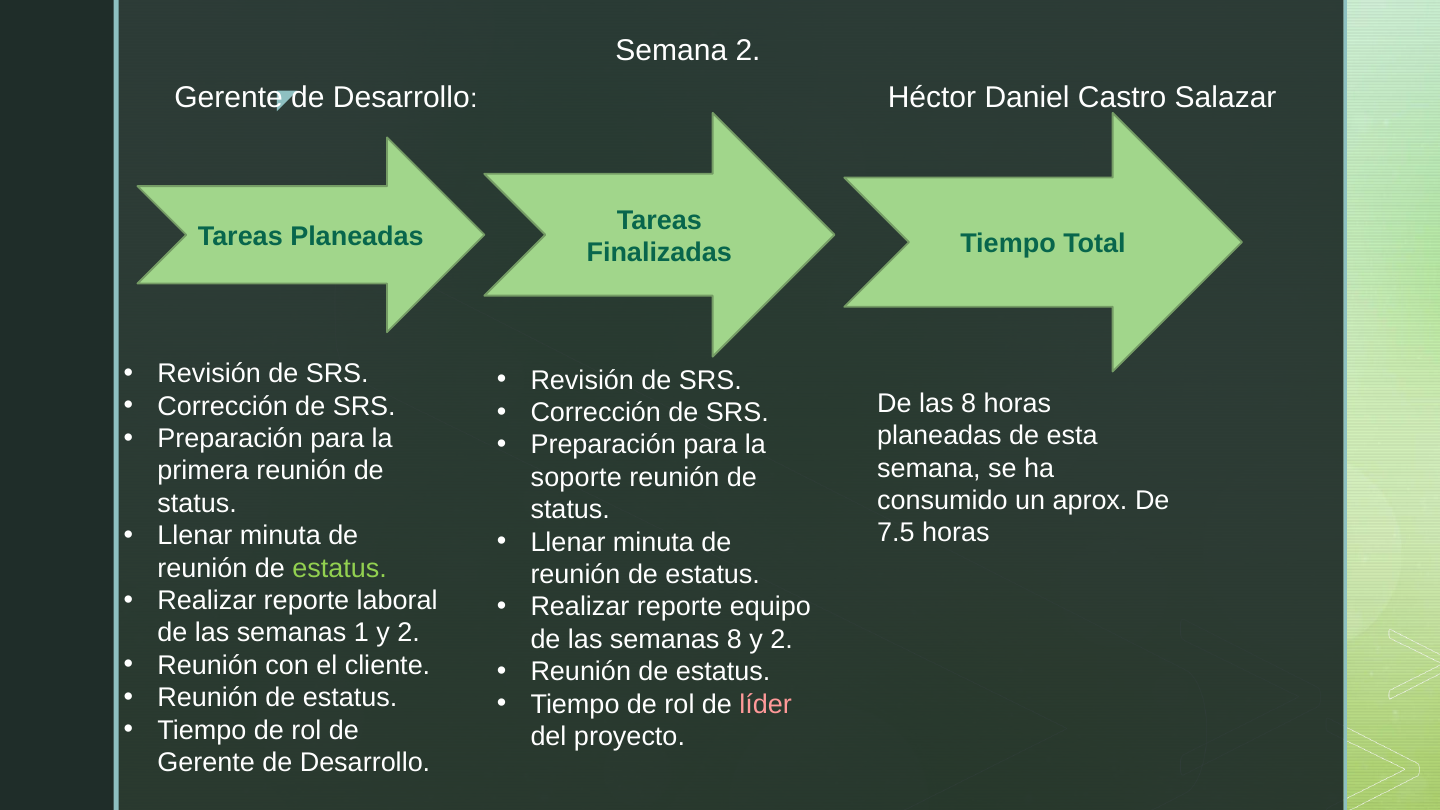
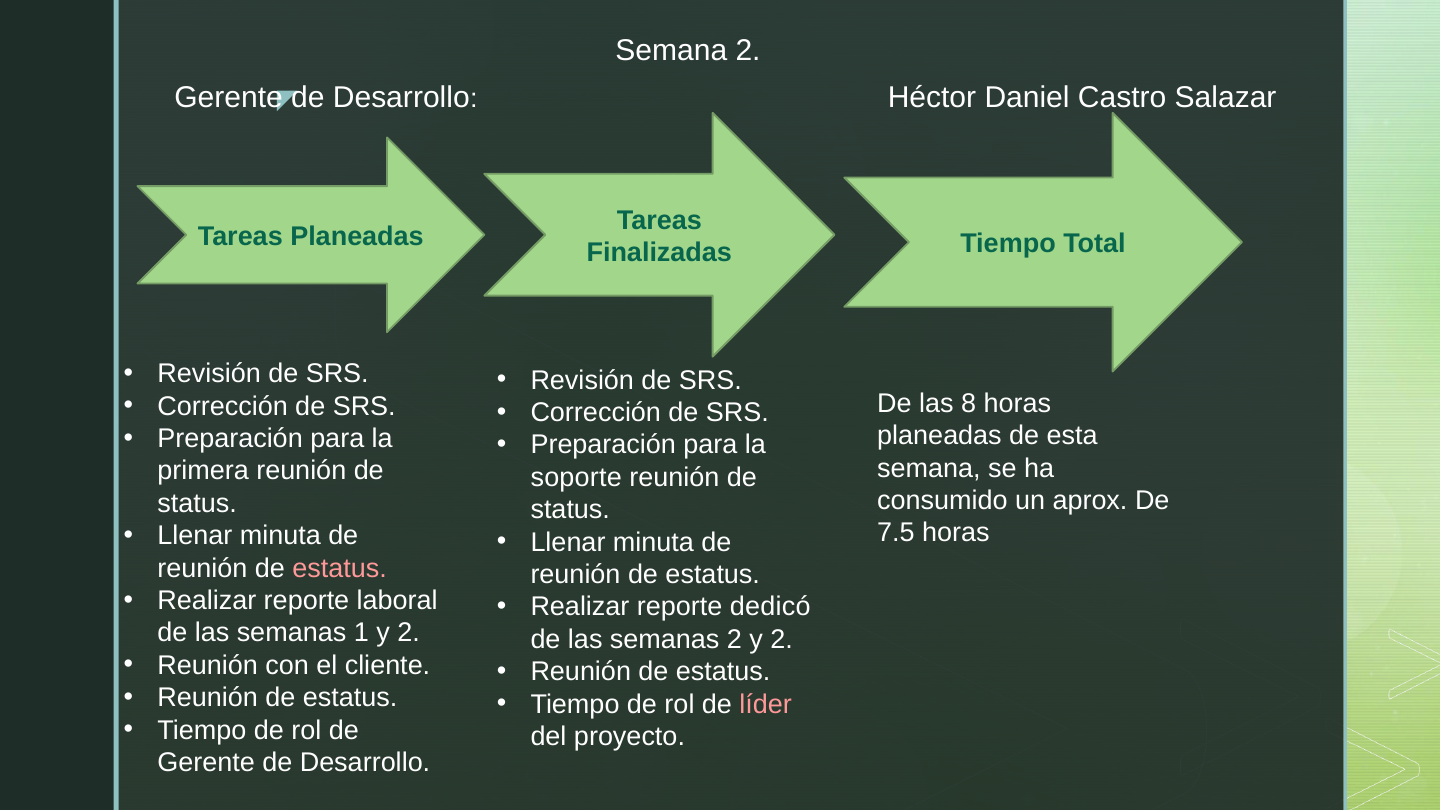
estatus at (340, 568) colour: light green -> pink
equipo: equipo -> dedicó
semanas 8: 8 -> 2
